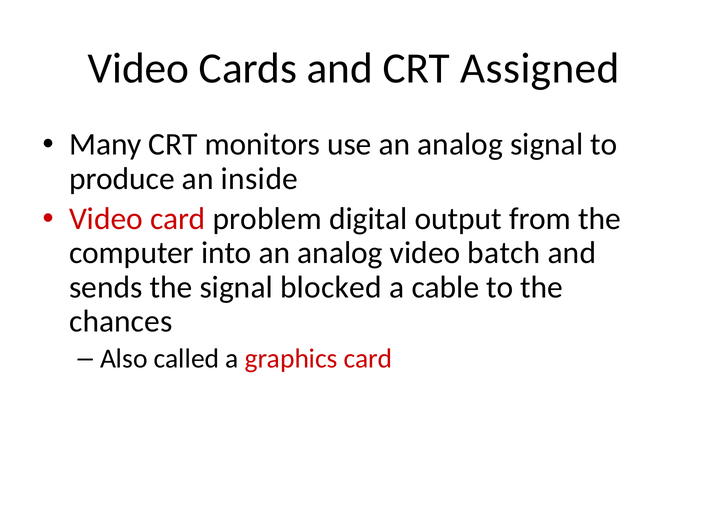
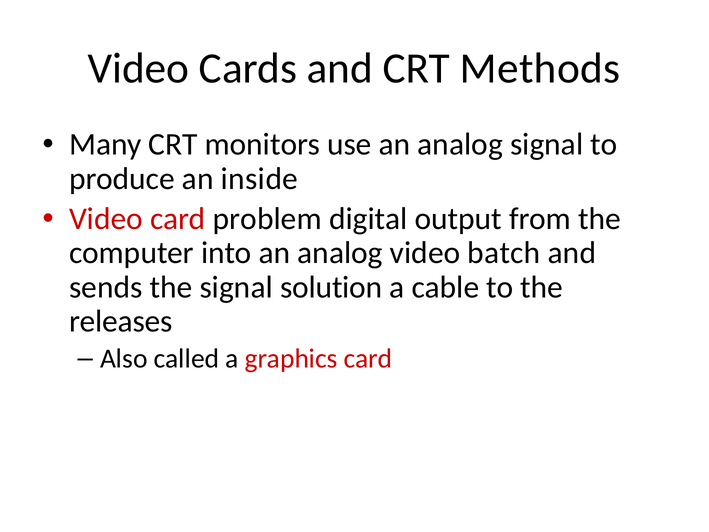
Assigned: Assigned -> Methods
blocked: blocked -> solution
chances: chances -> releases
